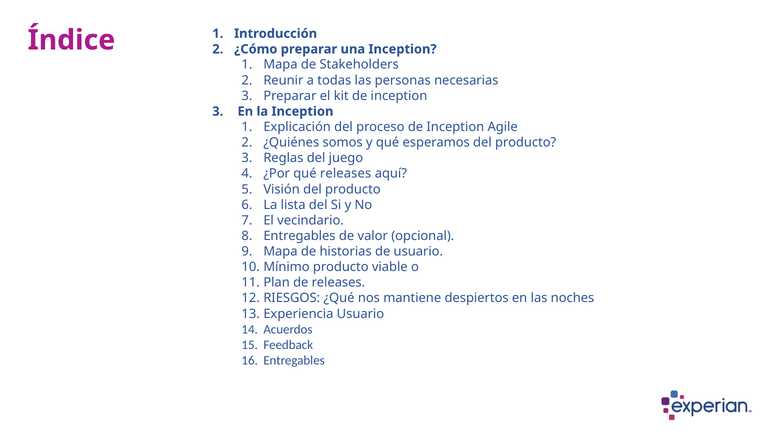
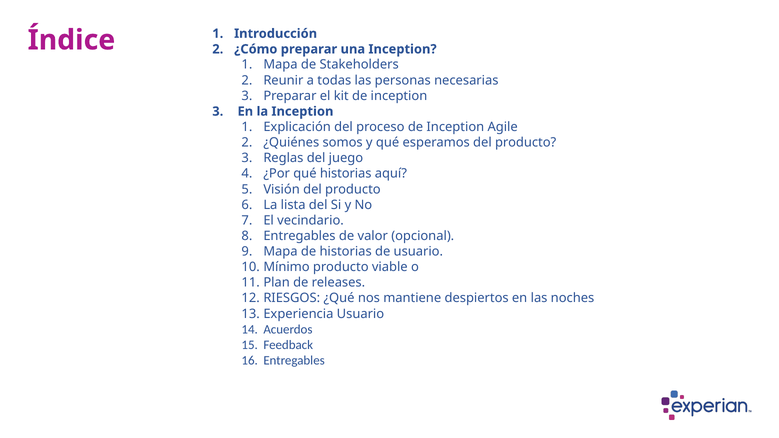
qué releases: releases -> historias
